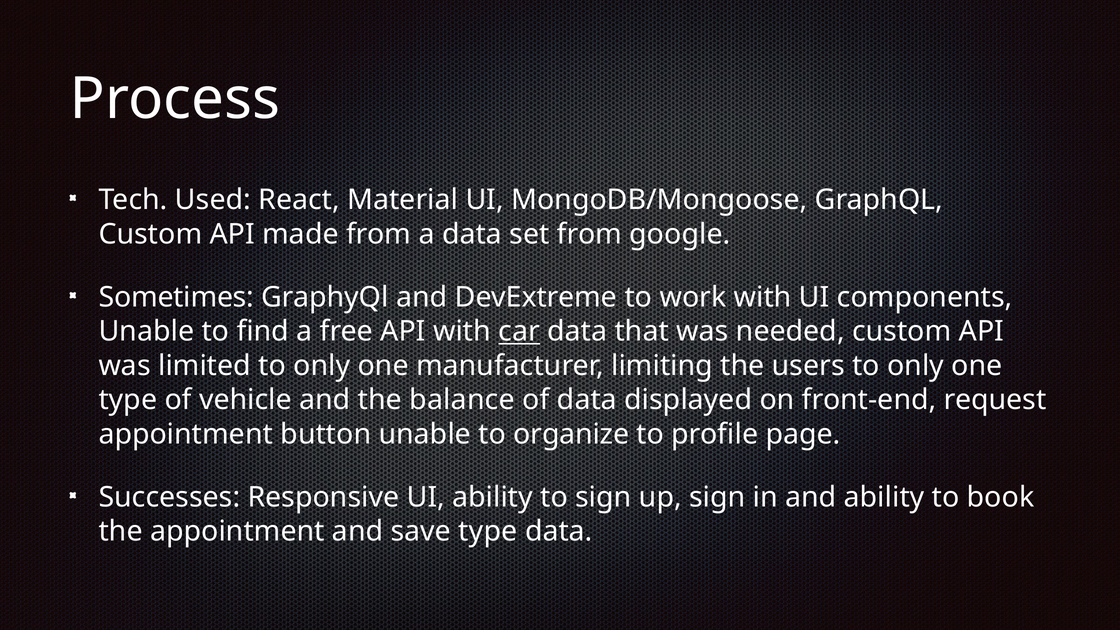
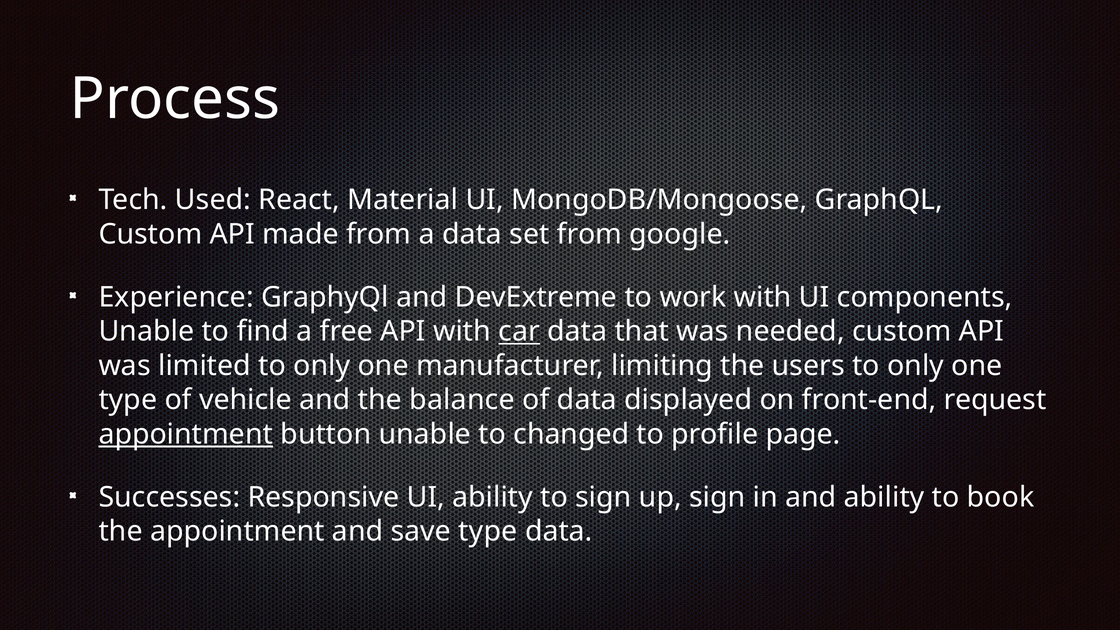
Sometimes: Sometimes -> Experience
appointment at (186, 434) underline: none -> present
organize: organize -> changed
